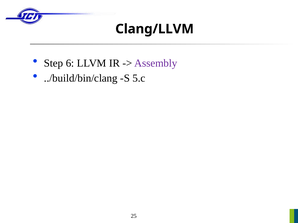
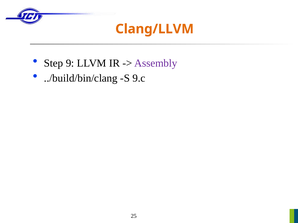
Clang/LLVM colour: black -> orange
6: 6 -> 9
5.c: 5.c -> 9.c
